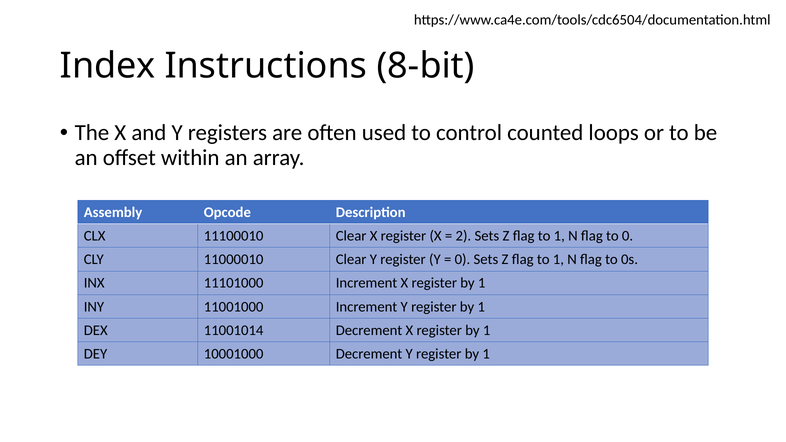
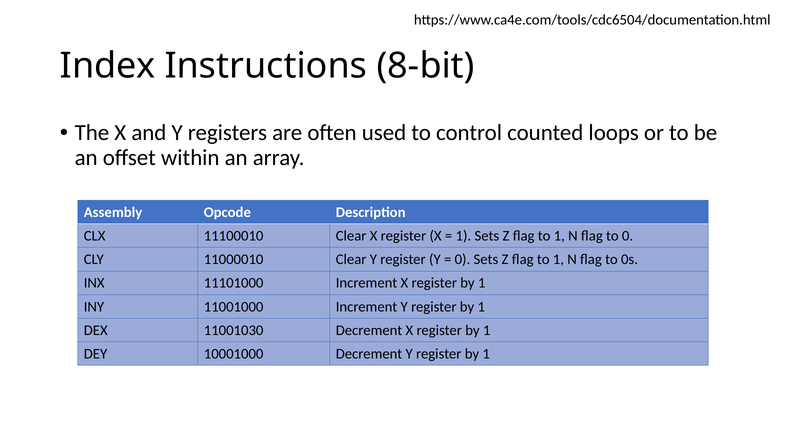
2 at (463, 236): 2 -> 1
11001014: 11001014 -> 11001030
